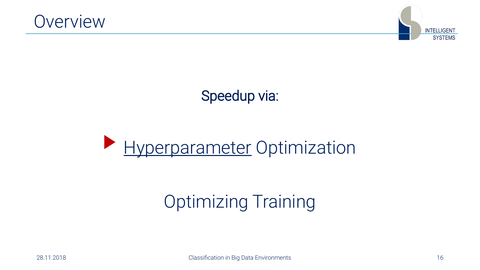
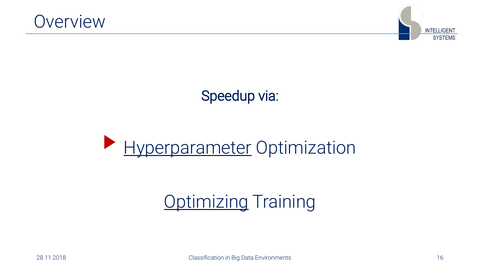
Optimizing underline: none -> present
